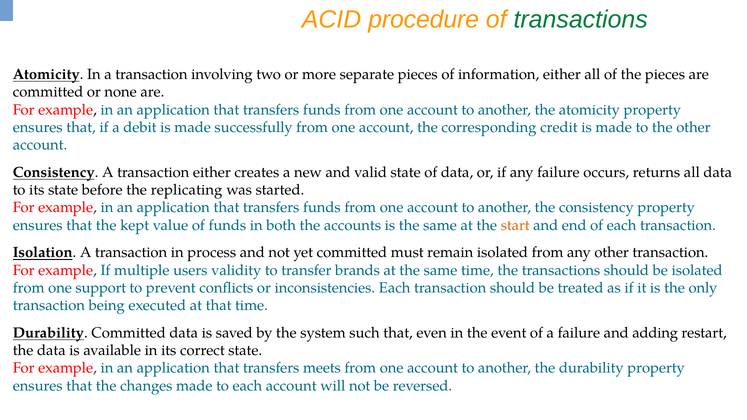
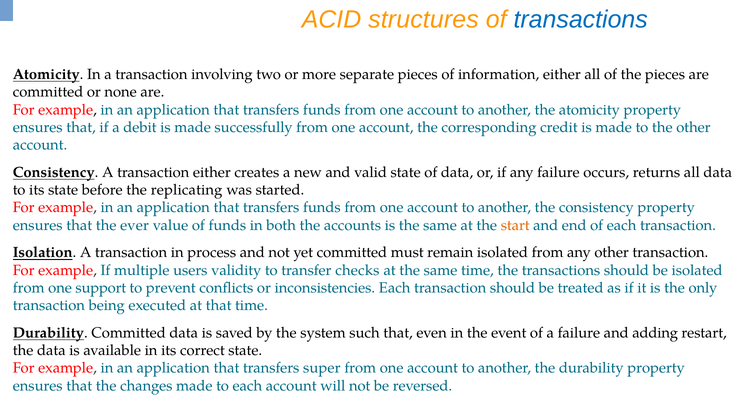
procedure: procedure -> structures
transactions at (581, 19) colour: green -> blue
kept: kept -> ever
brands: brands -> checks
meets: meets -> super
